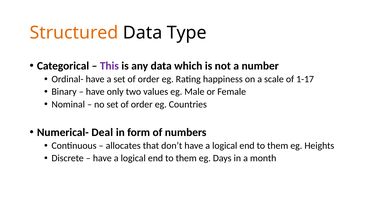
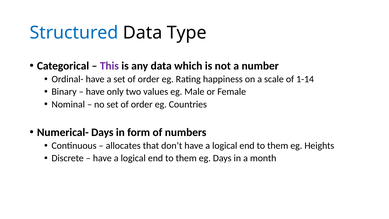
Structured colour: orange -> blue
1-17: 1-17 -> 1-14
Numerical- Deal: Deal -> Days
